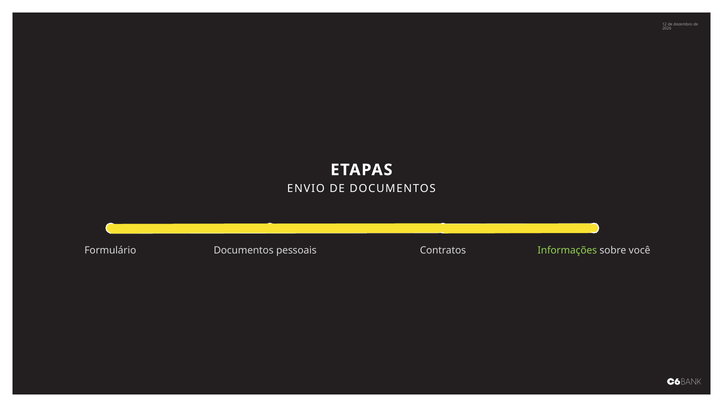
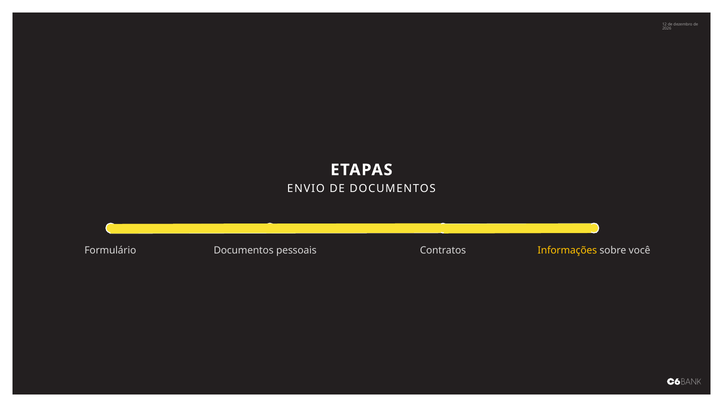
Informações colour: light green -> yellow
